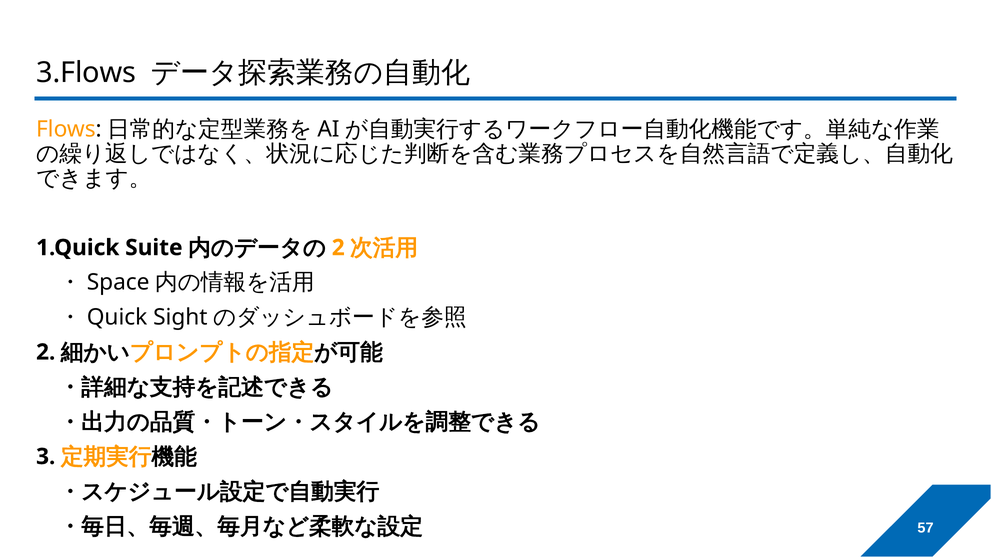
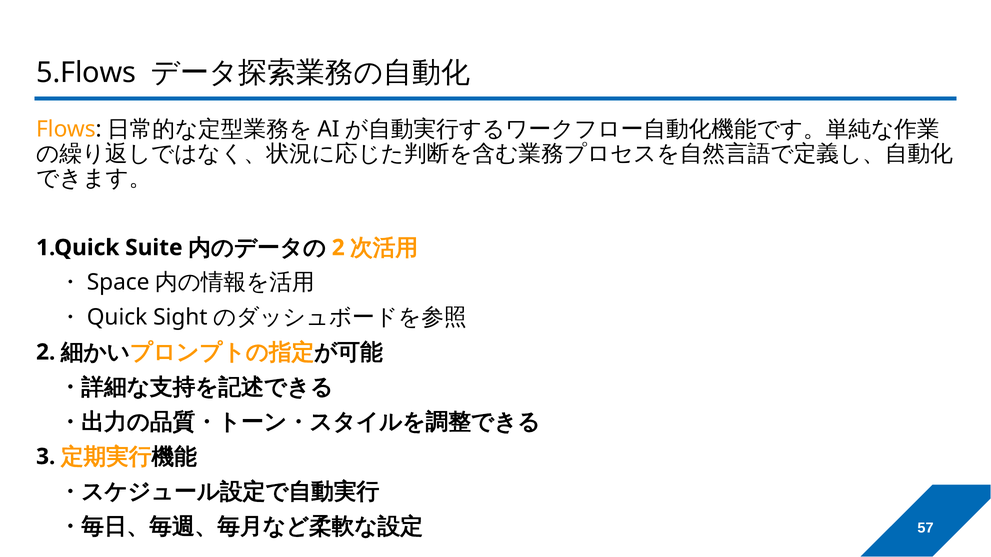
3.Flows: 3.Flows -> 5.Flows
